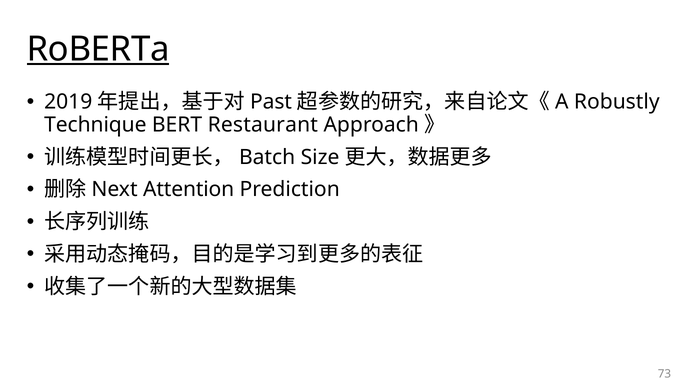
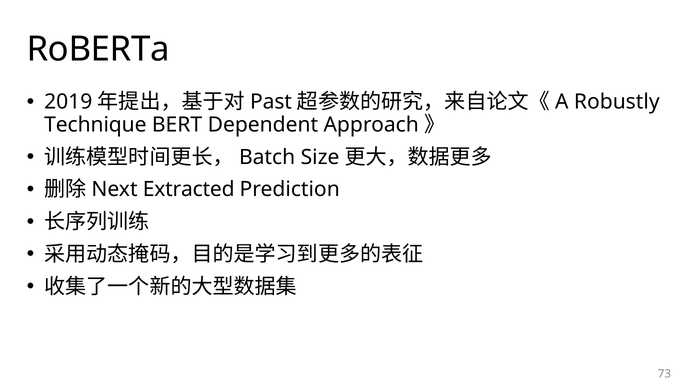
RoBERTa underline: present -> none
Restaurant: Restaurant -> Dependent
Attention: Attention -> Extracted
